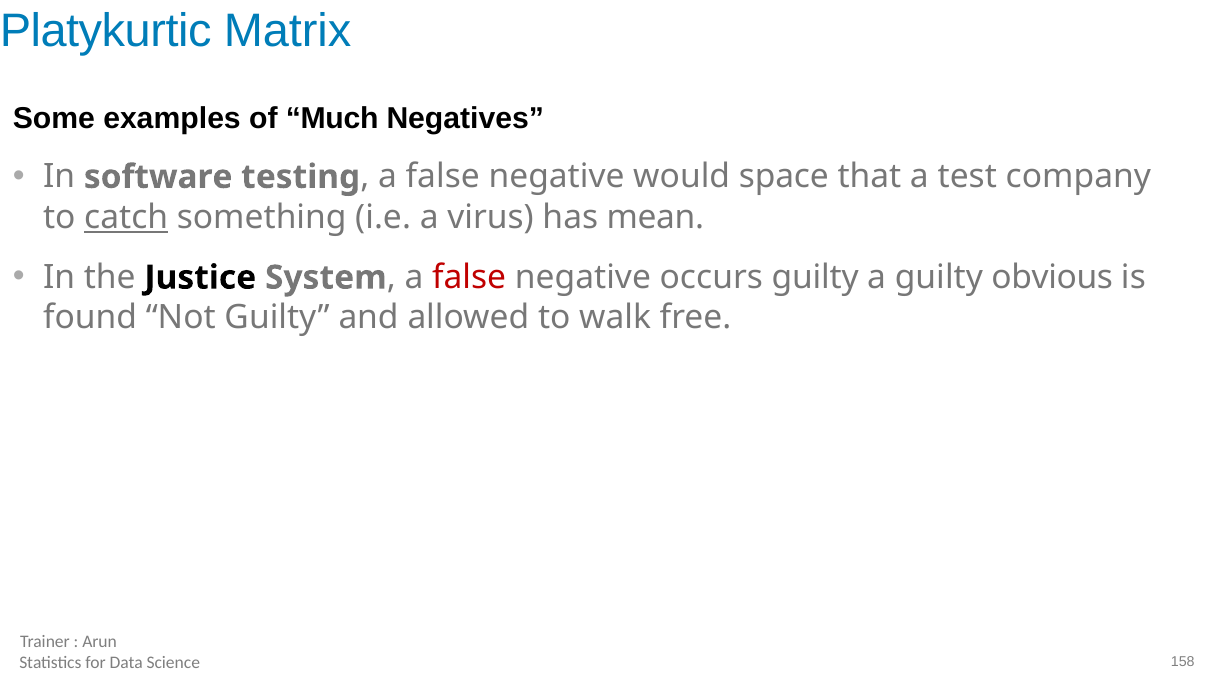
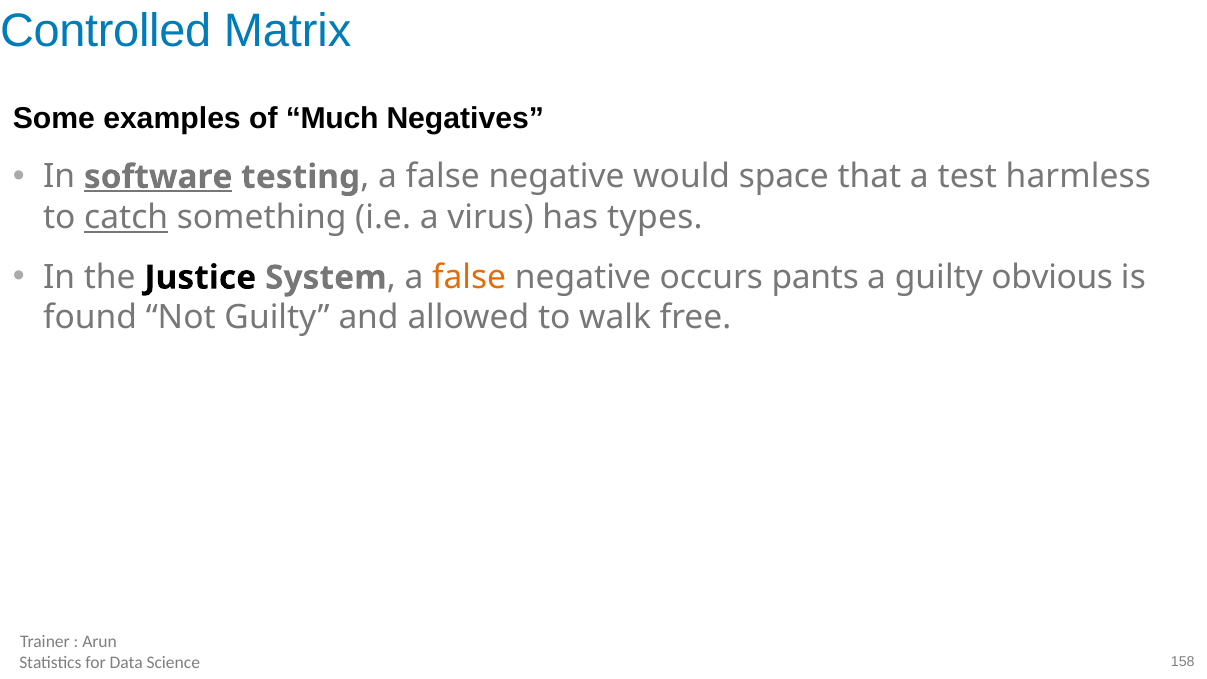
Platykurtic: Platykurtic -> Controlled
software underline: none -> present
company: company -> harmless
mean: mean -> types
false at (469, 278) colour: red -> orange
occurs guilty: guilty -> pants
